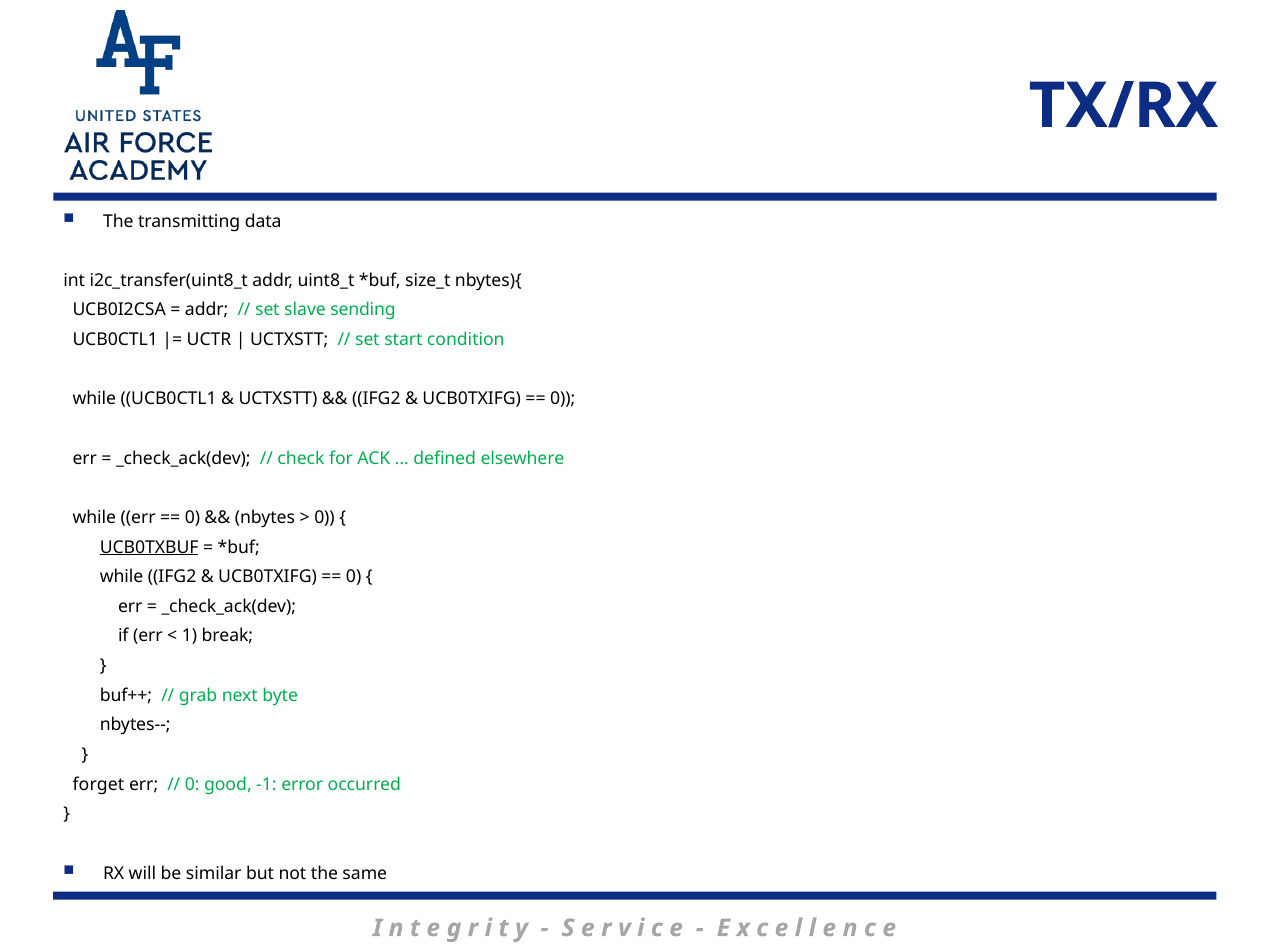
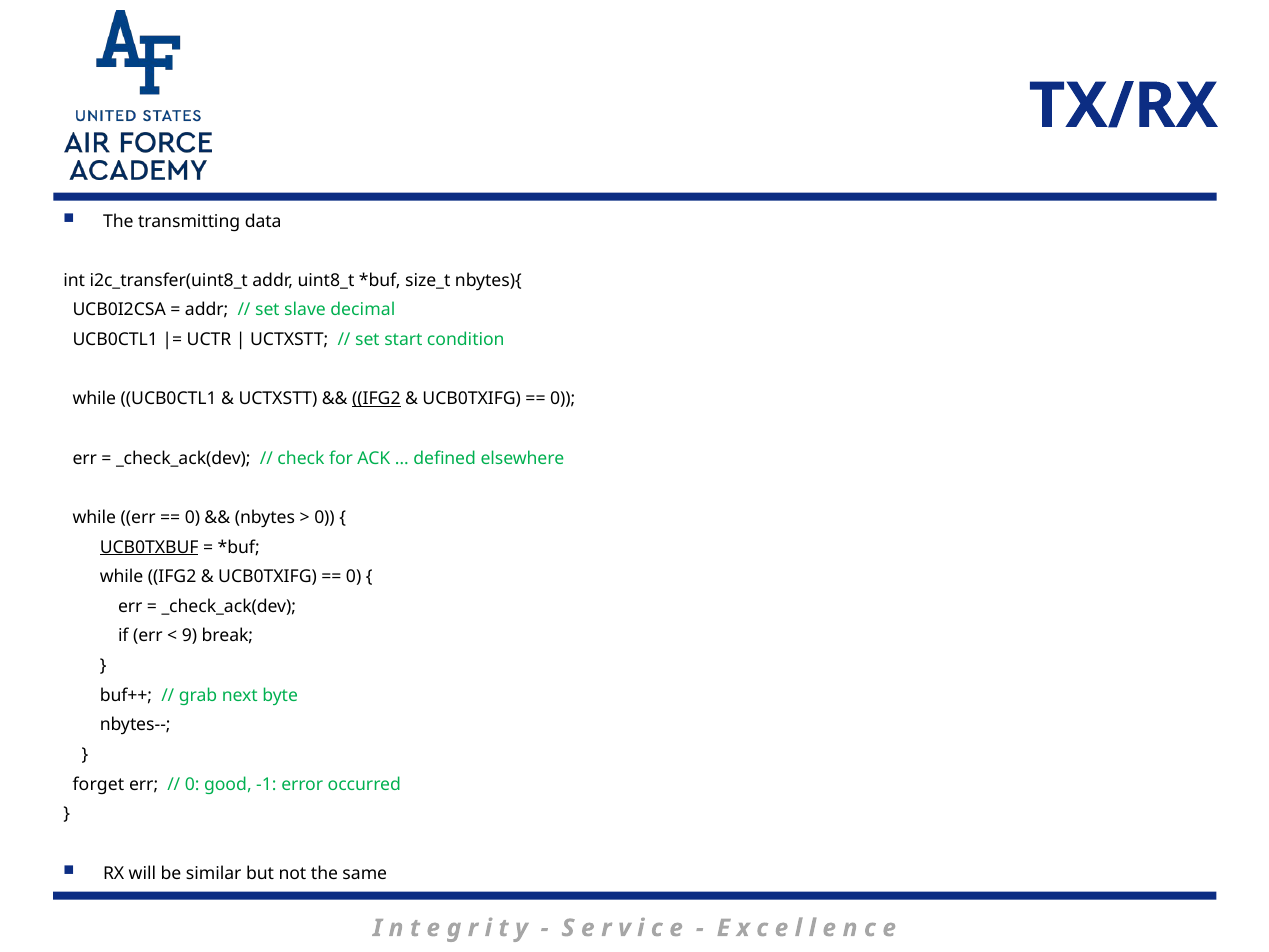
sending: sending -> decimal
IFG2 at (376, 399) underline: none -> present
1: 1 -> 9
